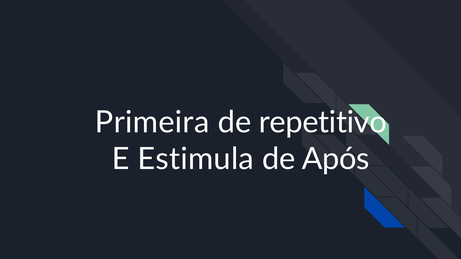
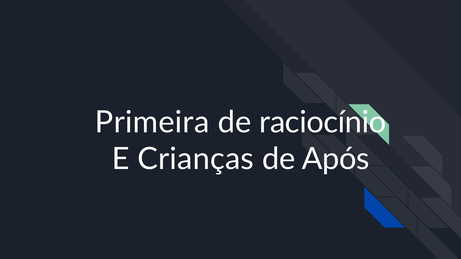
repetitivo: repetitivo -> raciocínio
Estimula: Estimula -> Crianças
